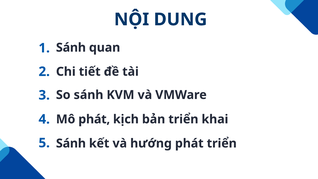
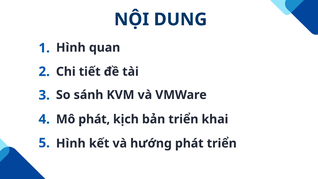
Sánh at (71, 48): Sánh -> Hình
Sánh at (71, 143): Sánh -> Hình
